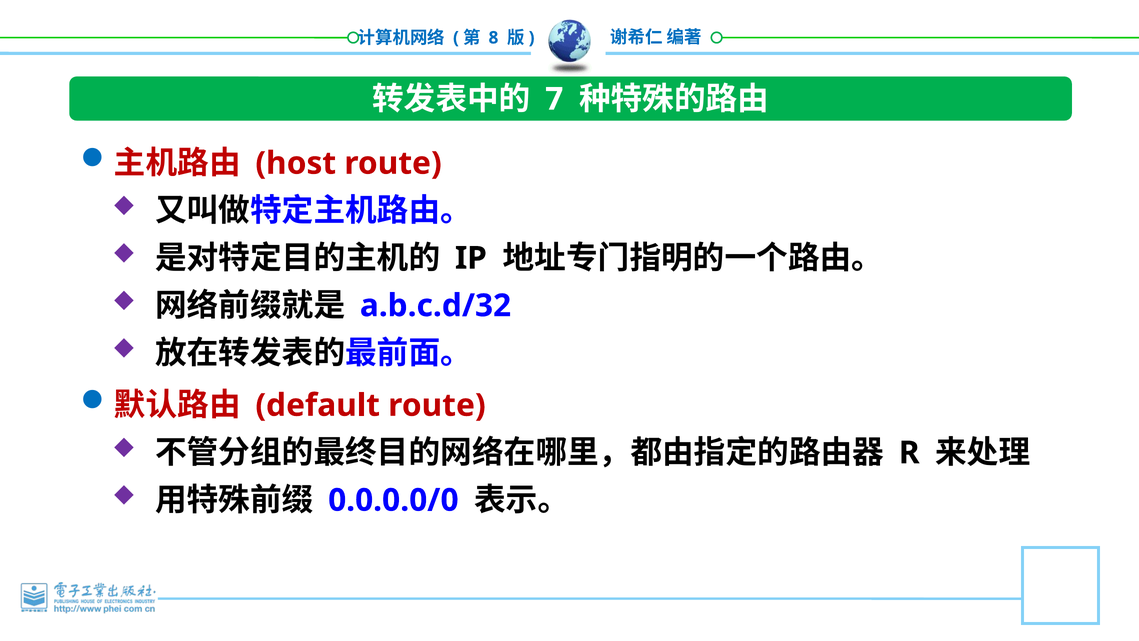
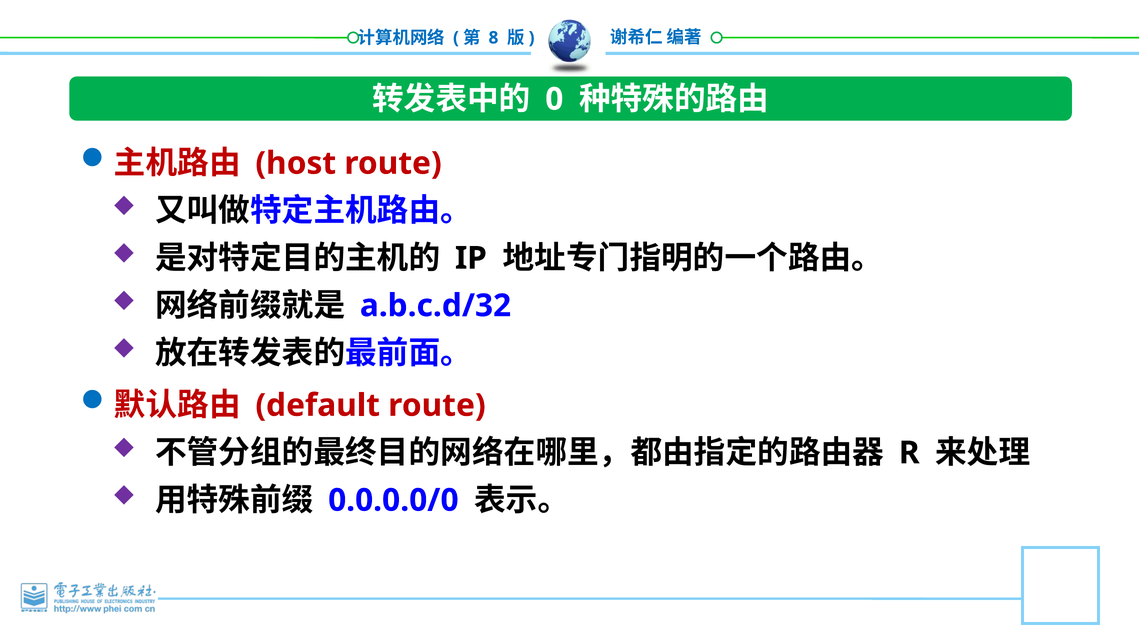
7: 7 -> 0
